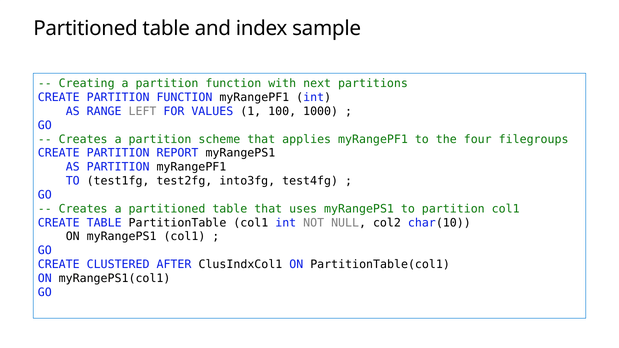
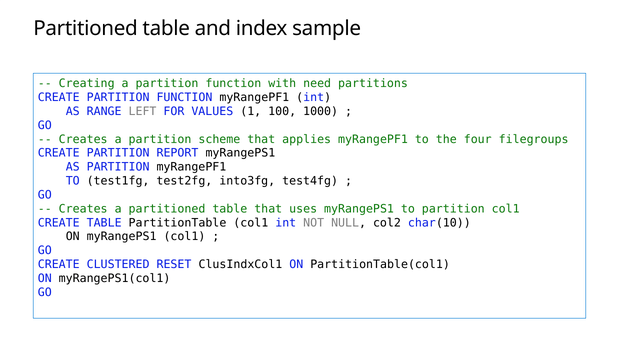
next: next -> need
AFTER: AFTER -> RESET
